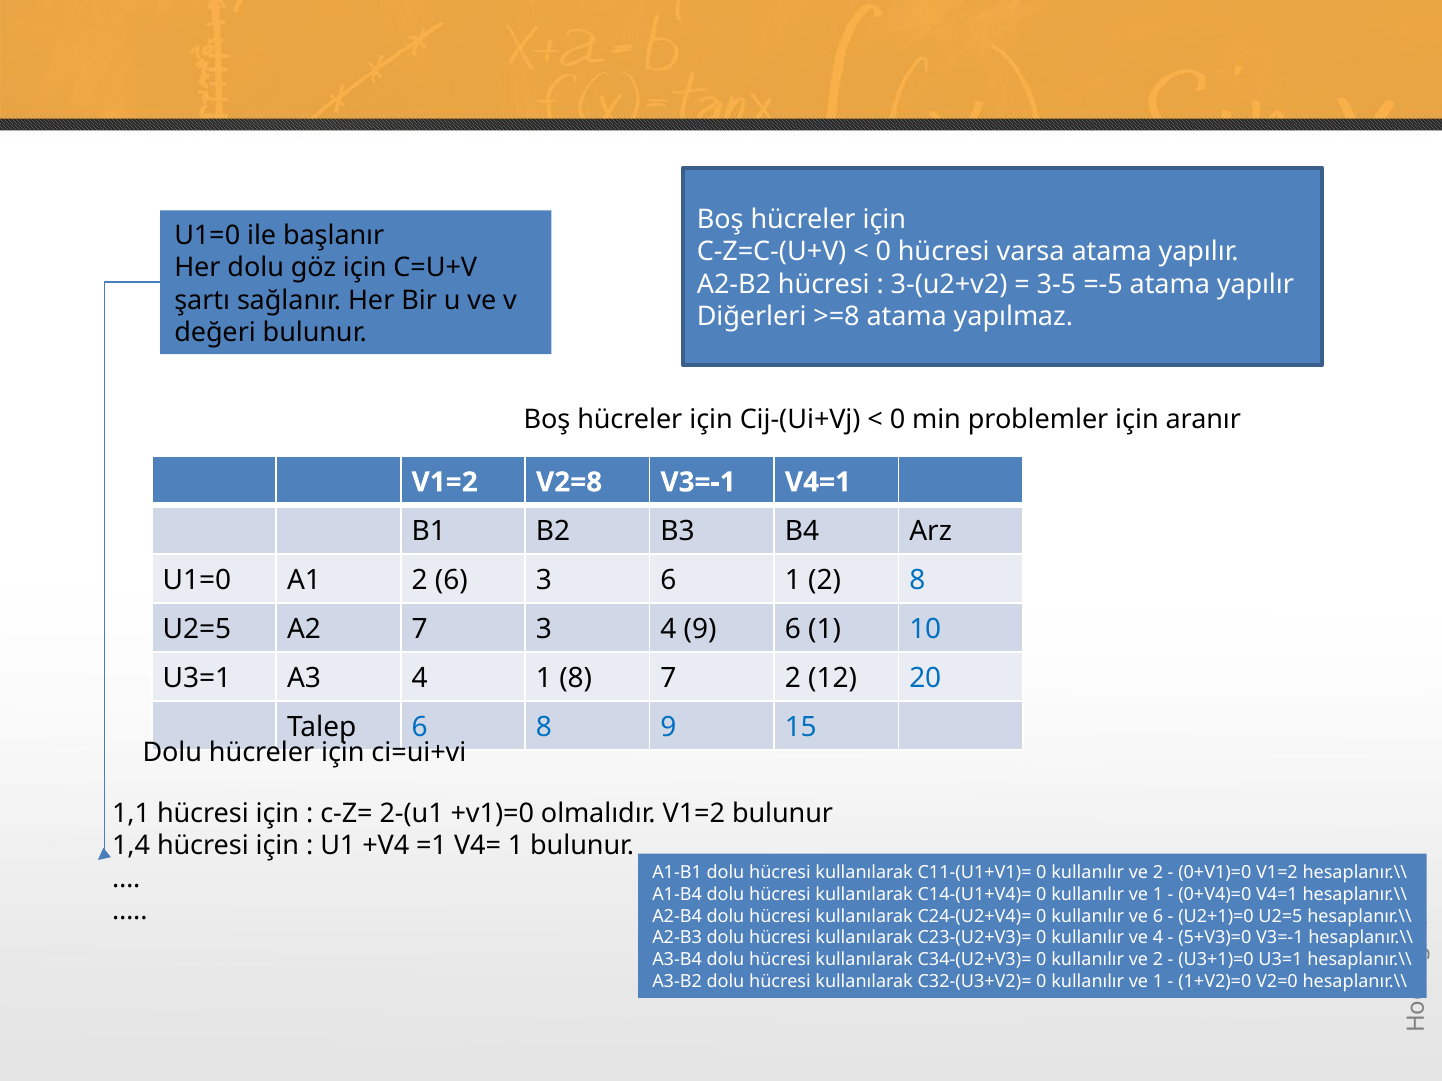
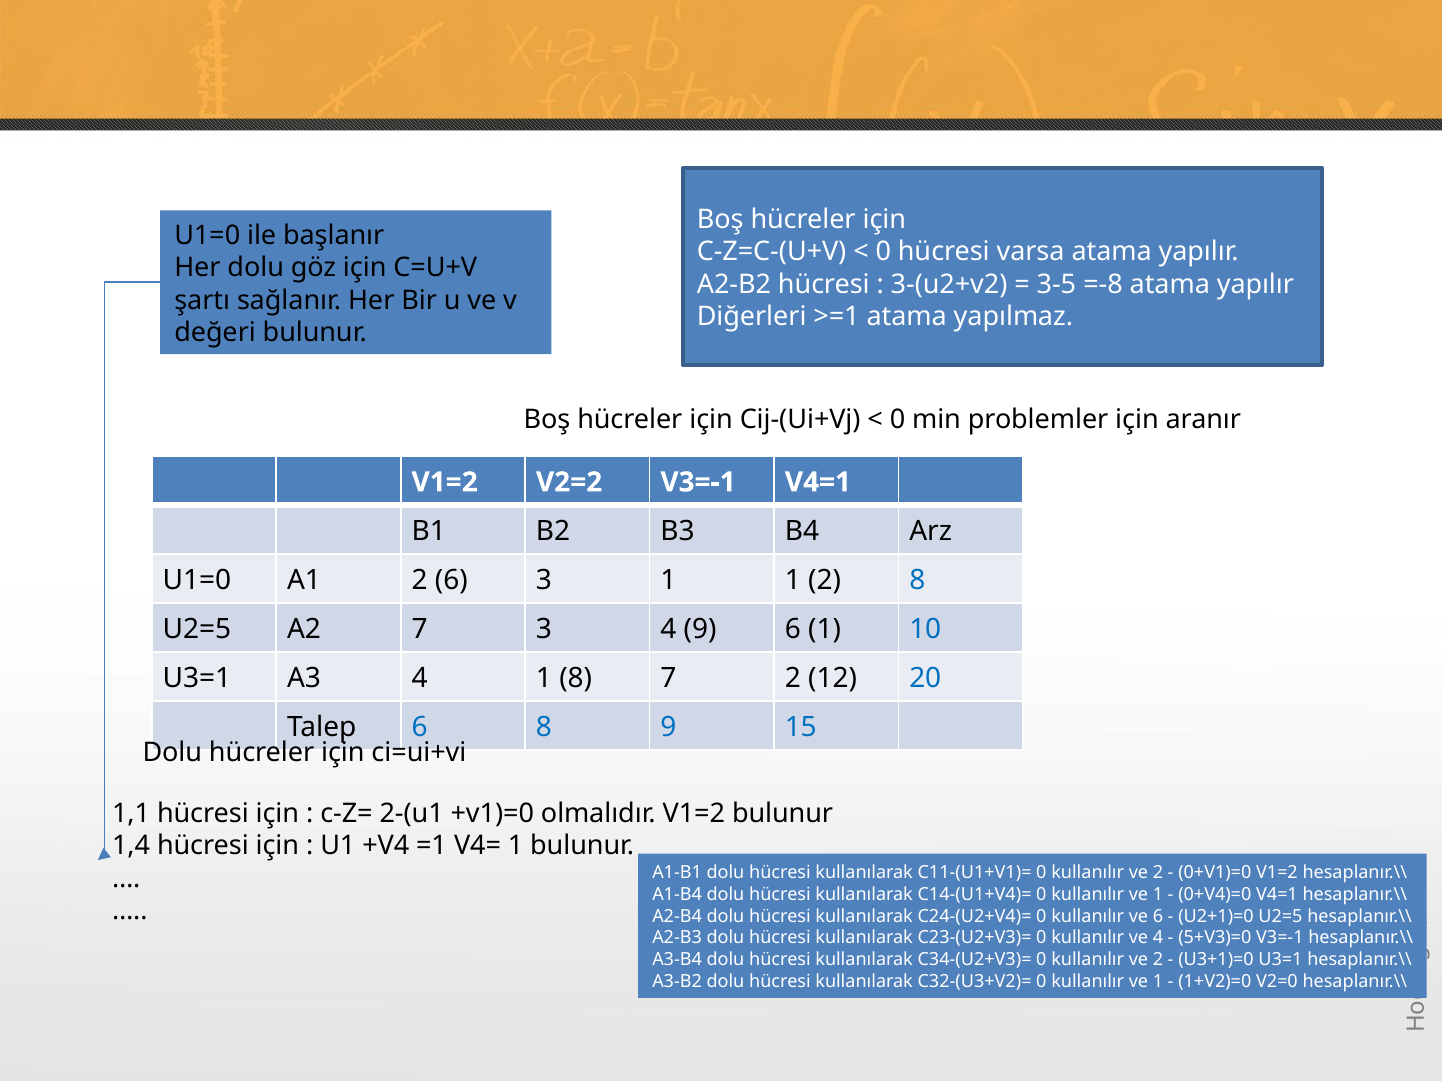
=-5: =-5 -> =-8
>=8: >=8 -> >=1
V2=8: V2=8 -> V2=2
3 6: 6 -> 1
